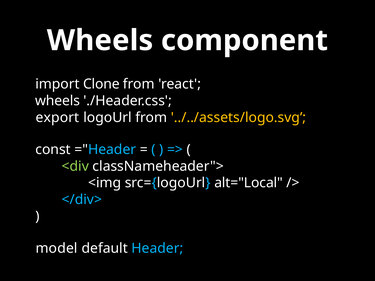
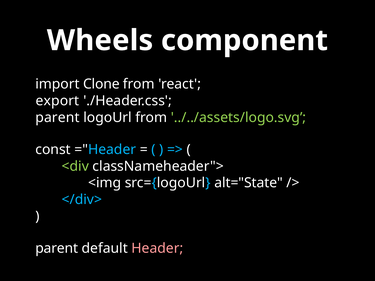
wheels at (58, 101): wheels -> export
export at (57, 118): export -> parent
../../assets/logo.svg colour: yellow -> light green
alt="Local: alt="Local -> alt="State
model at (57, 249): model -> parent
Header colour: light blue -> pink
